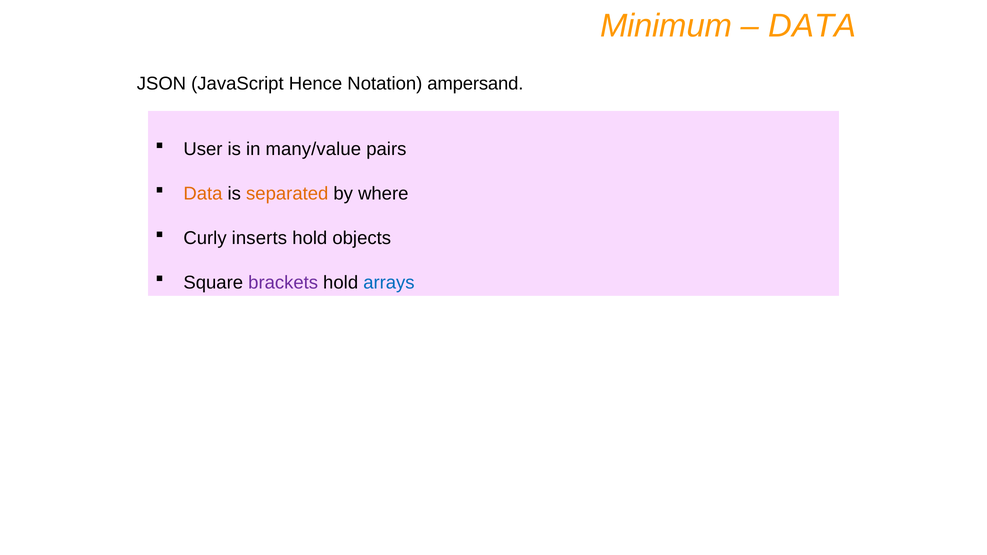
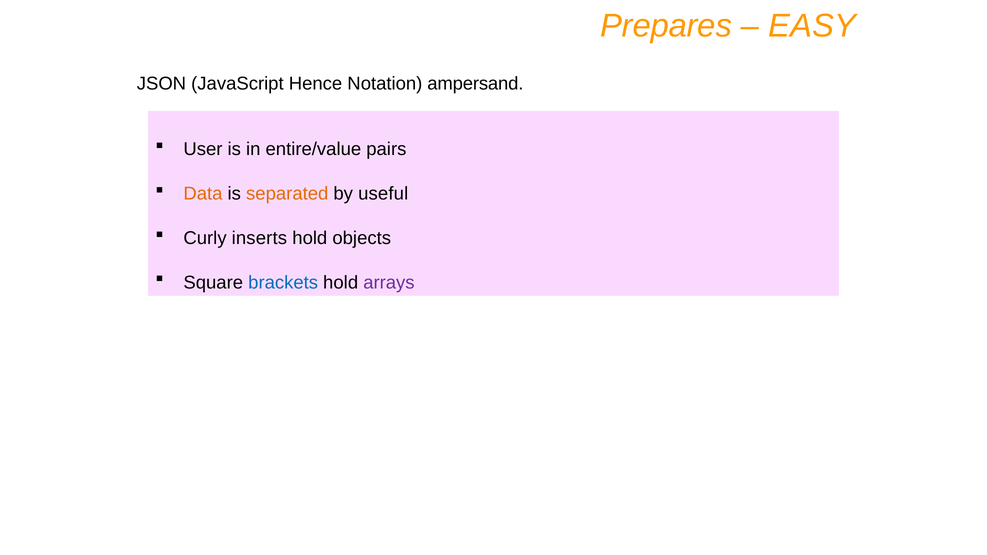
Minimum: Minimum -> Prepares
DATA at (812, 26): DATA -> EASY
many/value: many/value -> entire/value
where: where -> useful
brackets colour: purple -> blue
arrays colour: blue -> purple
